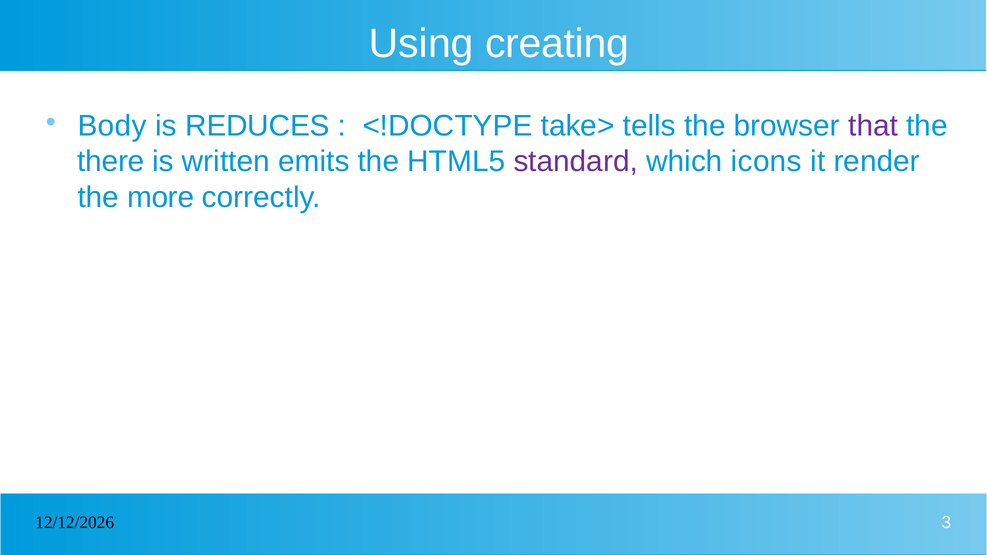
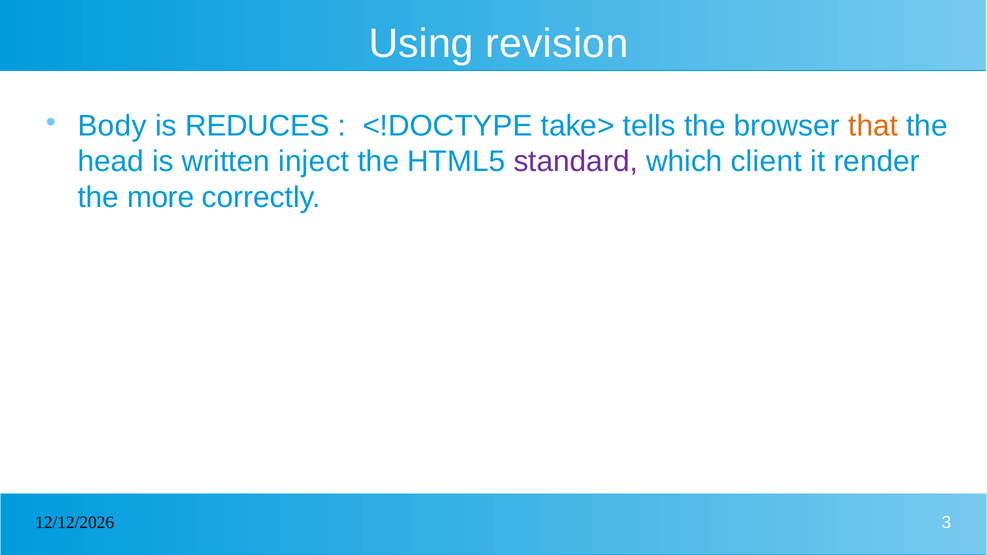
creating: creating -> revision
that colour: purple -> orange
there: there -> head
emits: emits -> inject
icons: icons -> client
